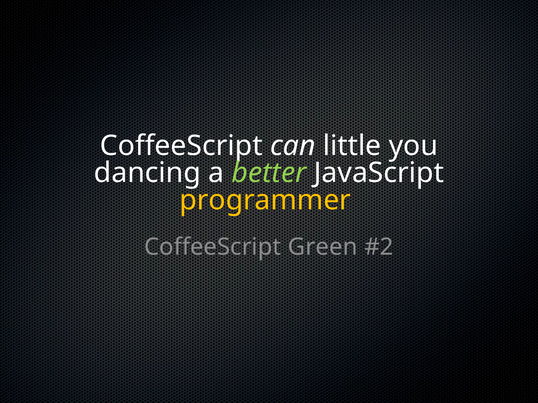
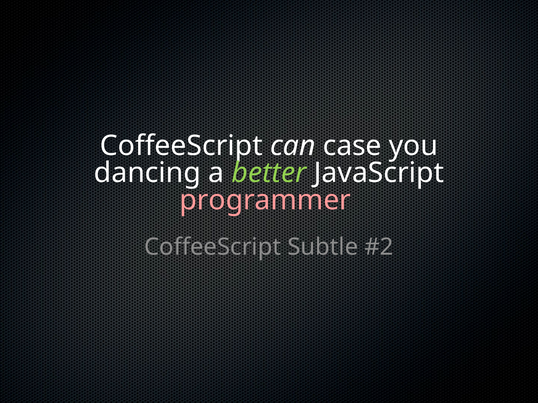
little: little -> case
programmer colour: yellow -> pink
Green: Green -> Subtle
